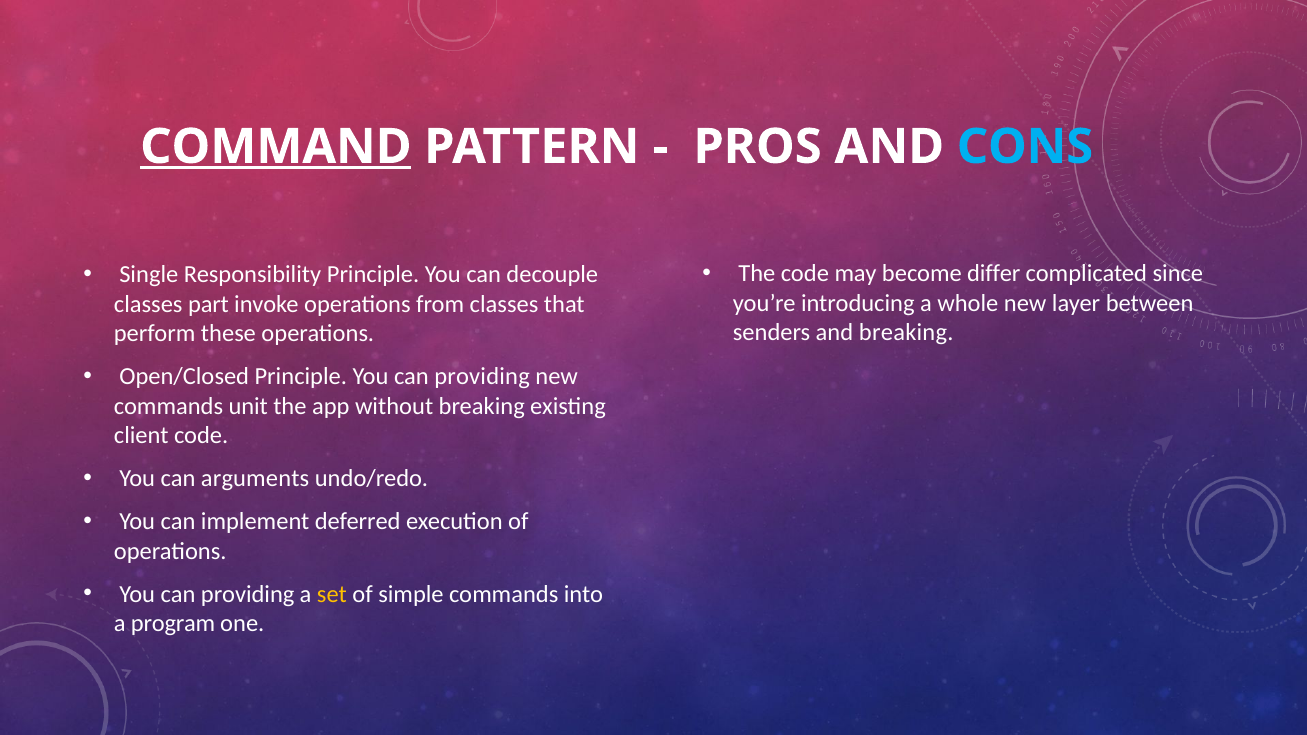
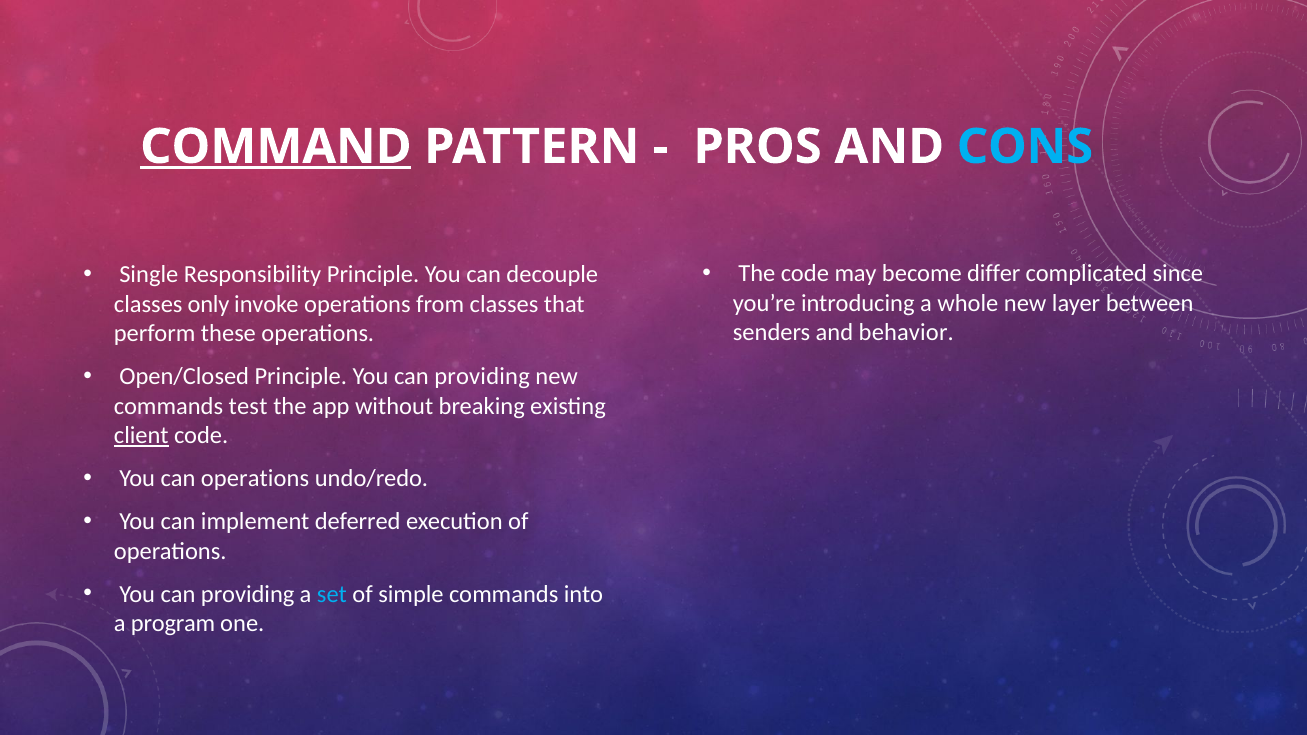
part: part -> only
and breaking: breaking -> behavior
unit: unit -> test
client underline: none -> present
can arguments: arguments -> operations
set colour: yellow -> light blue
